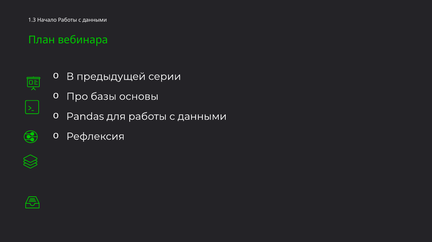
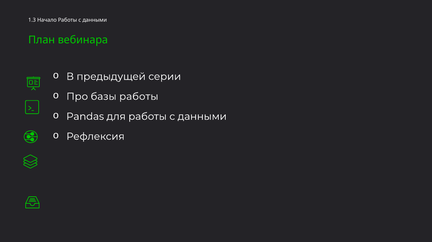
базы основы: основы -> работы
